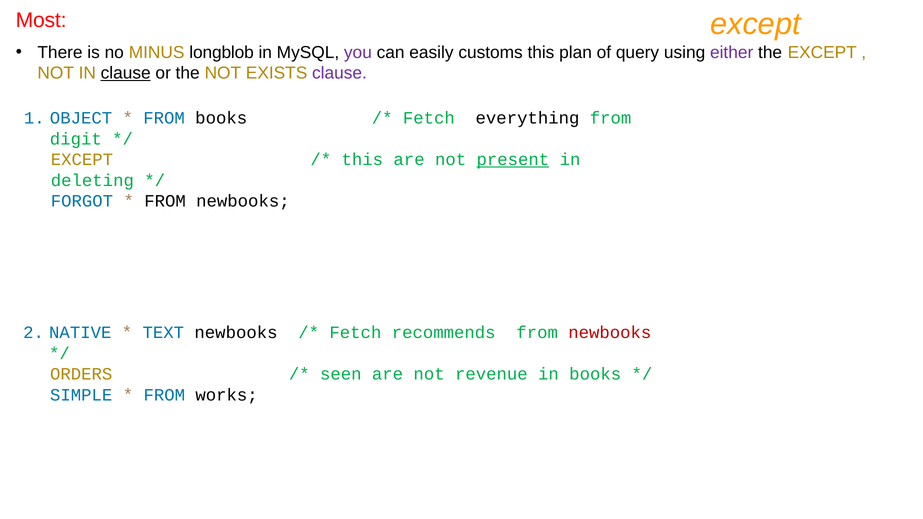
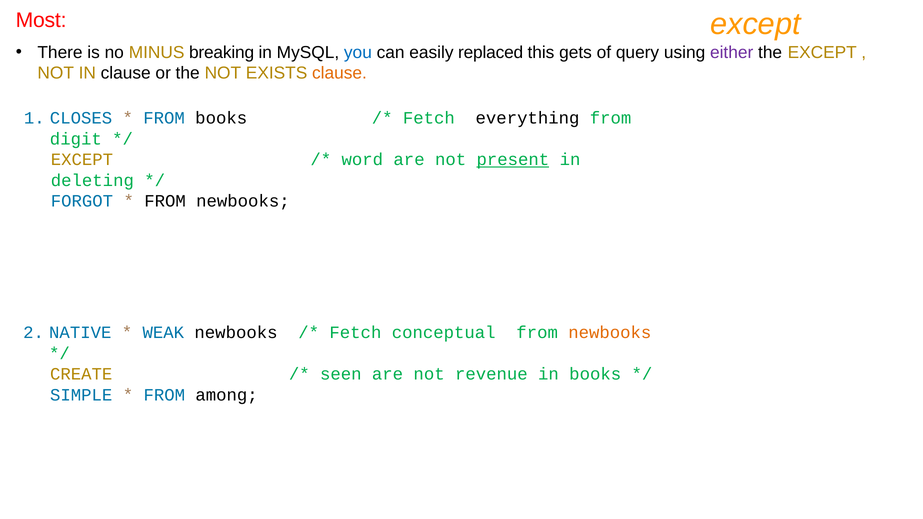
longblob: longblob -> breaking
you colour: purple -> blue
customs: customs -> replaced
plan: plan -> gets
clause at (126, 73) underline: present -> none
clause at (339, 73) colour: purple -> orange
OBJECT: OBJECT -> CLOSES
this at (362, 160): this -> word
TEXT: TEXT -> WEAK
recommends: recommends -> conceptual
newbooks at (610, 333) colour: red -> orange
ORDERS: ORDERS -> CREATE
works: works -> among
